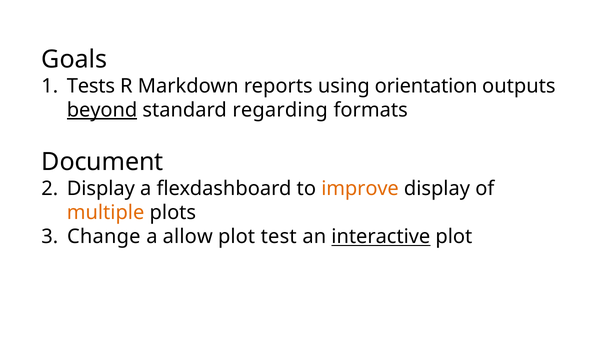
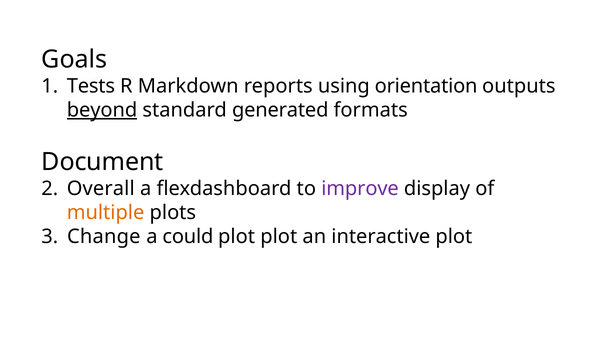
regarding: regarding -> generated
Display at (101, 188): Display -> Overall
improve colour: orange -> purple
allow: allow -> could
plot test: test -> plot
interactive underline: present -> none
